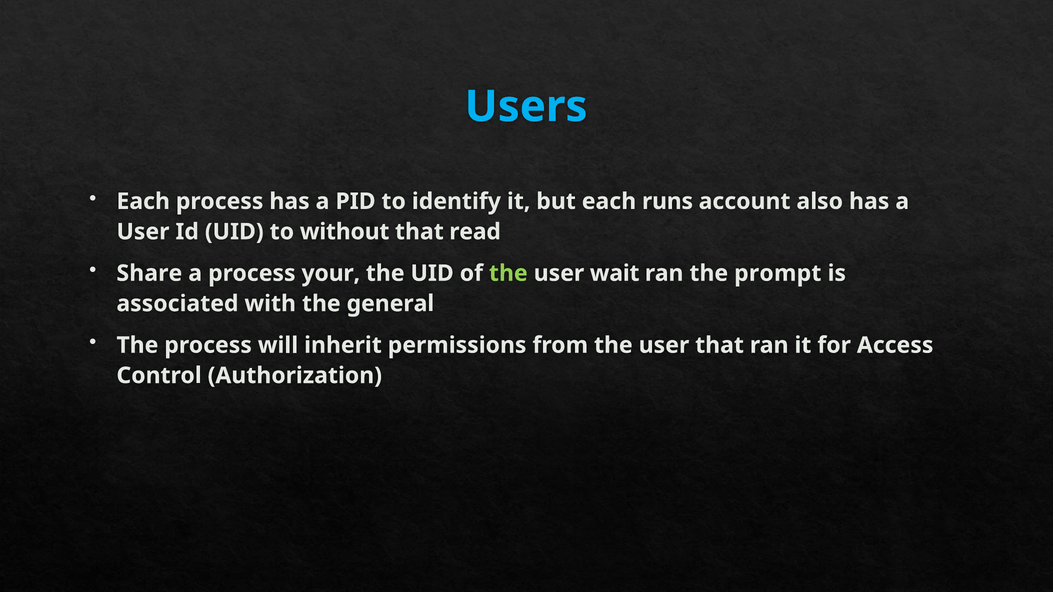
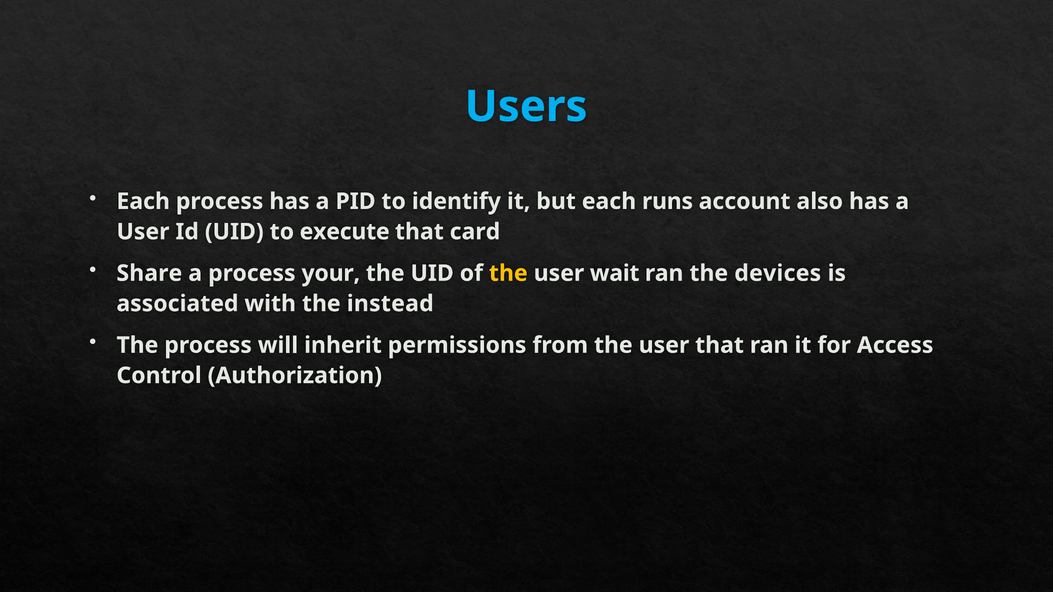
without: without -> execute
read: read -> card
the at (508, 273) colour: light green -> yellow
prompt: prompt -> devices
general: general -> instead
